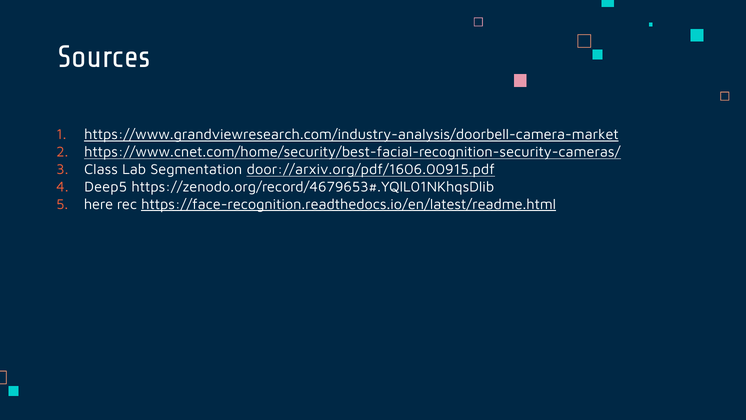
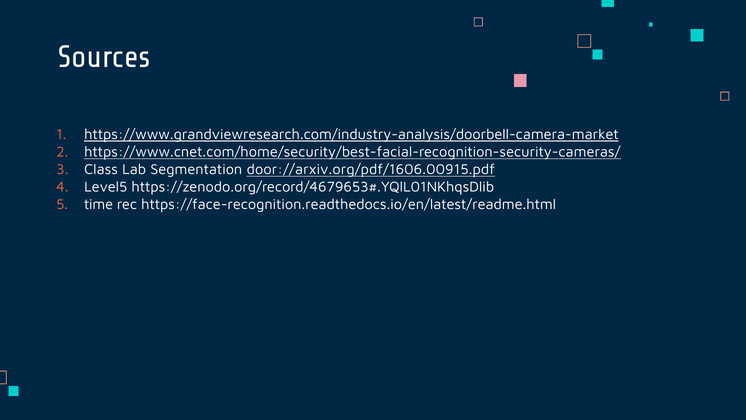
Deep5: Deep5 -> Level5
here: here -> time
https://face-recognition.readthedocs.io/en/latest/readme.html underline: present -> none
